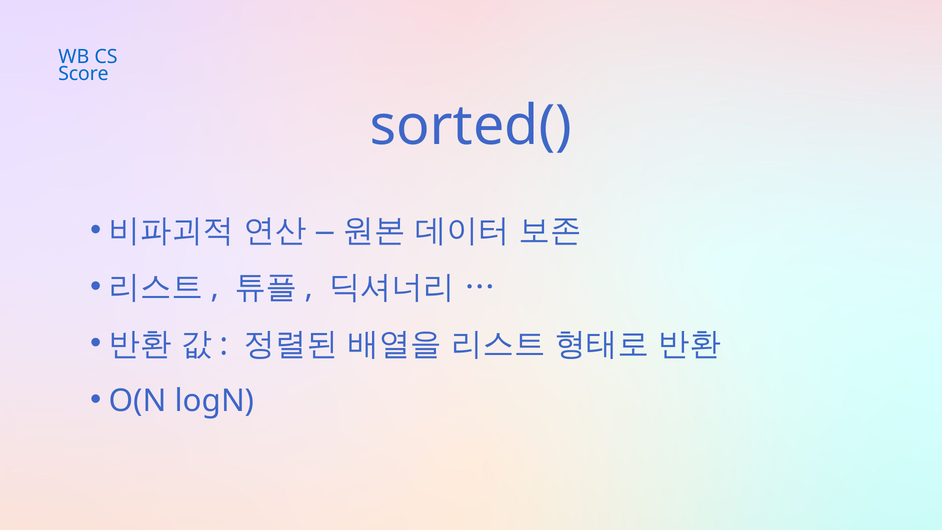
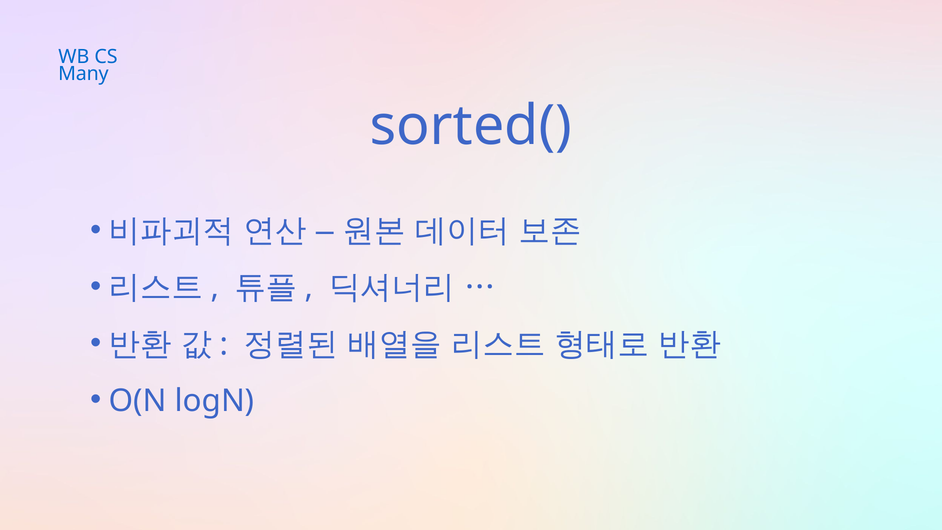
Score: Score -> Many
